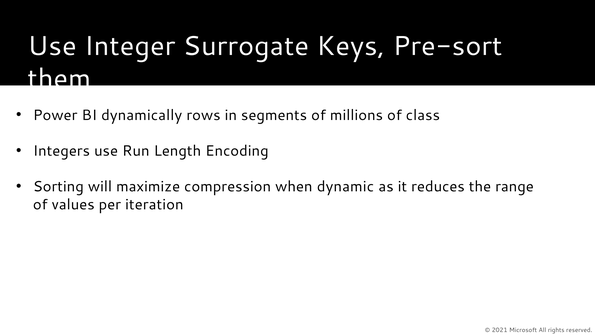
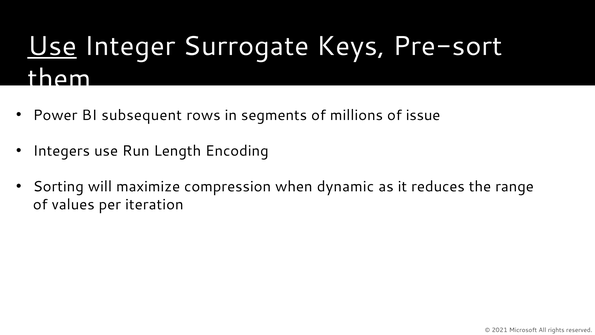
Use at (52, 46) underline: none -> present
dynamically: dynamically -> subsequent
class: class -> issue
